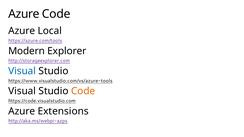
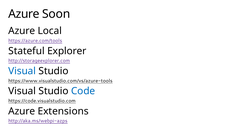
Azure Code: Code -> Soon
Modern: Modern -> Stateful
Code at (83, 91) colour: orange -> blue
